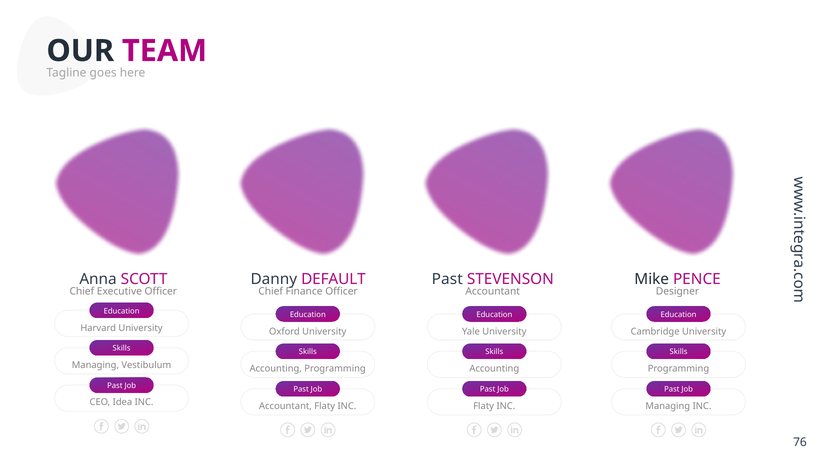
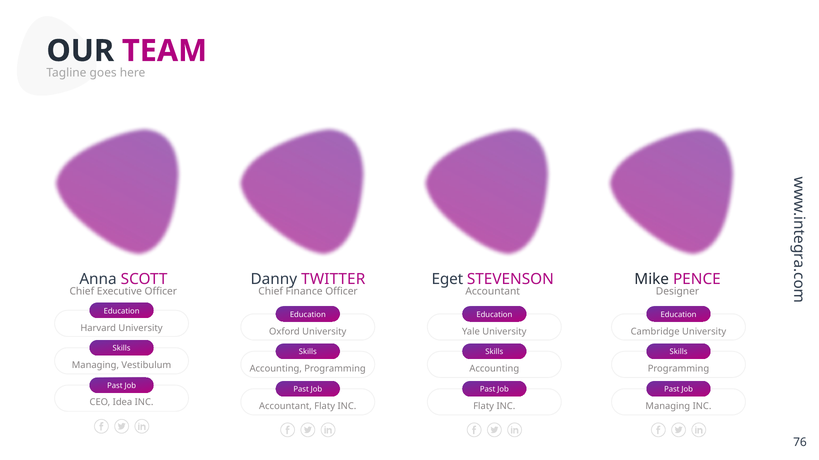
DEFAULT: DEFAULT -> TWITTER
Past at (447, 279): Past -> Eget
